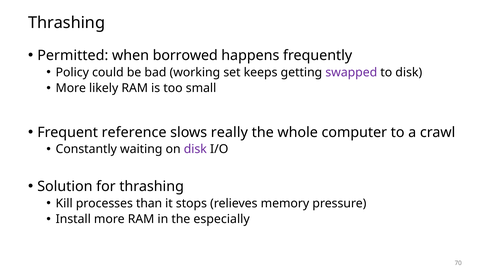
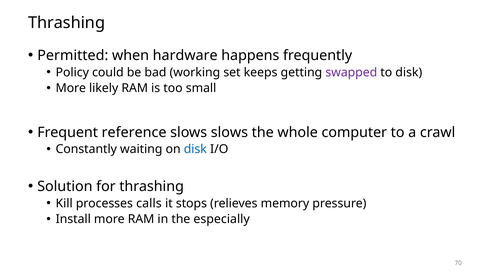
borrowed: borrowed -> hardware
slows really: really -> slows
disk at (195, 149) colour: purple -> blue
than: than -> calls
